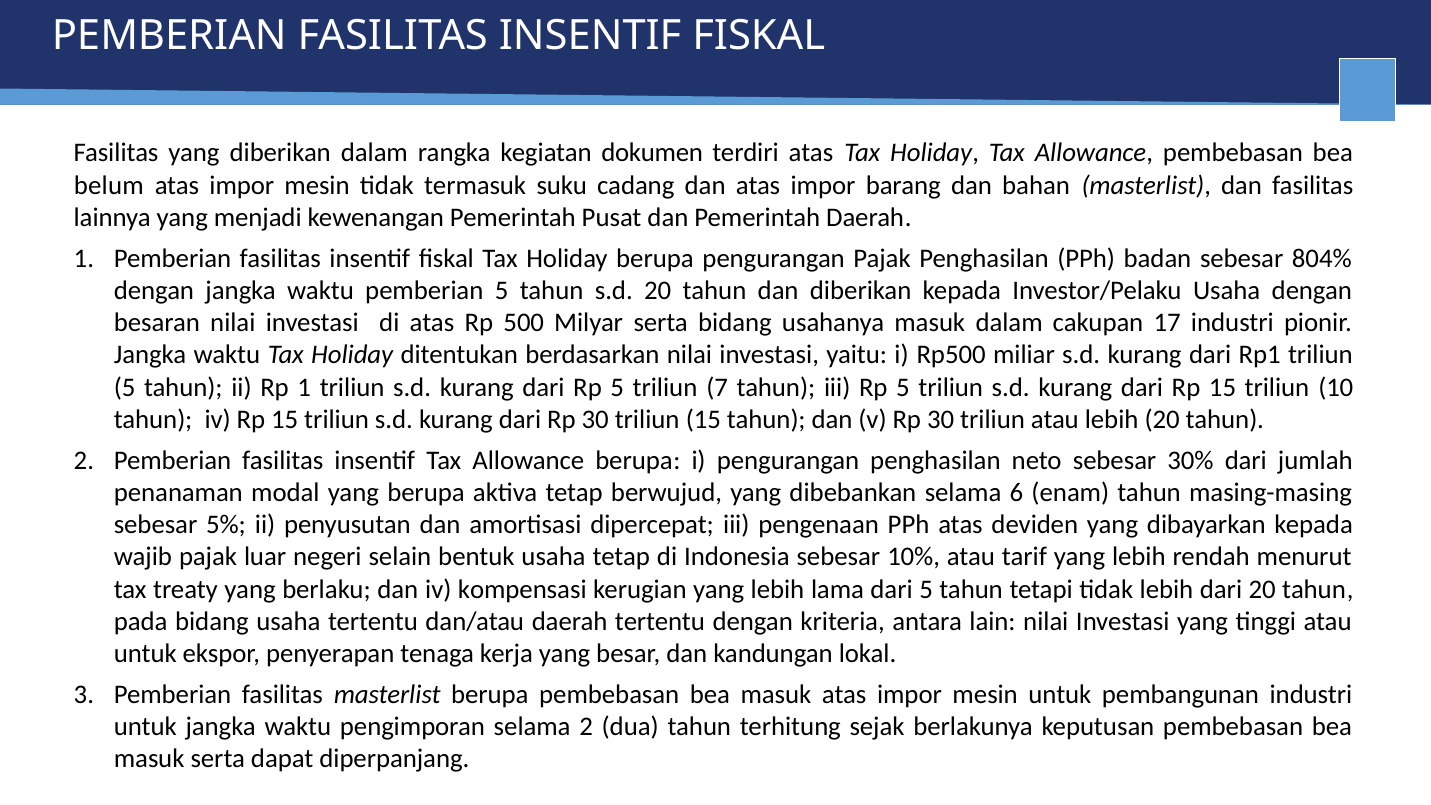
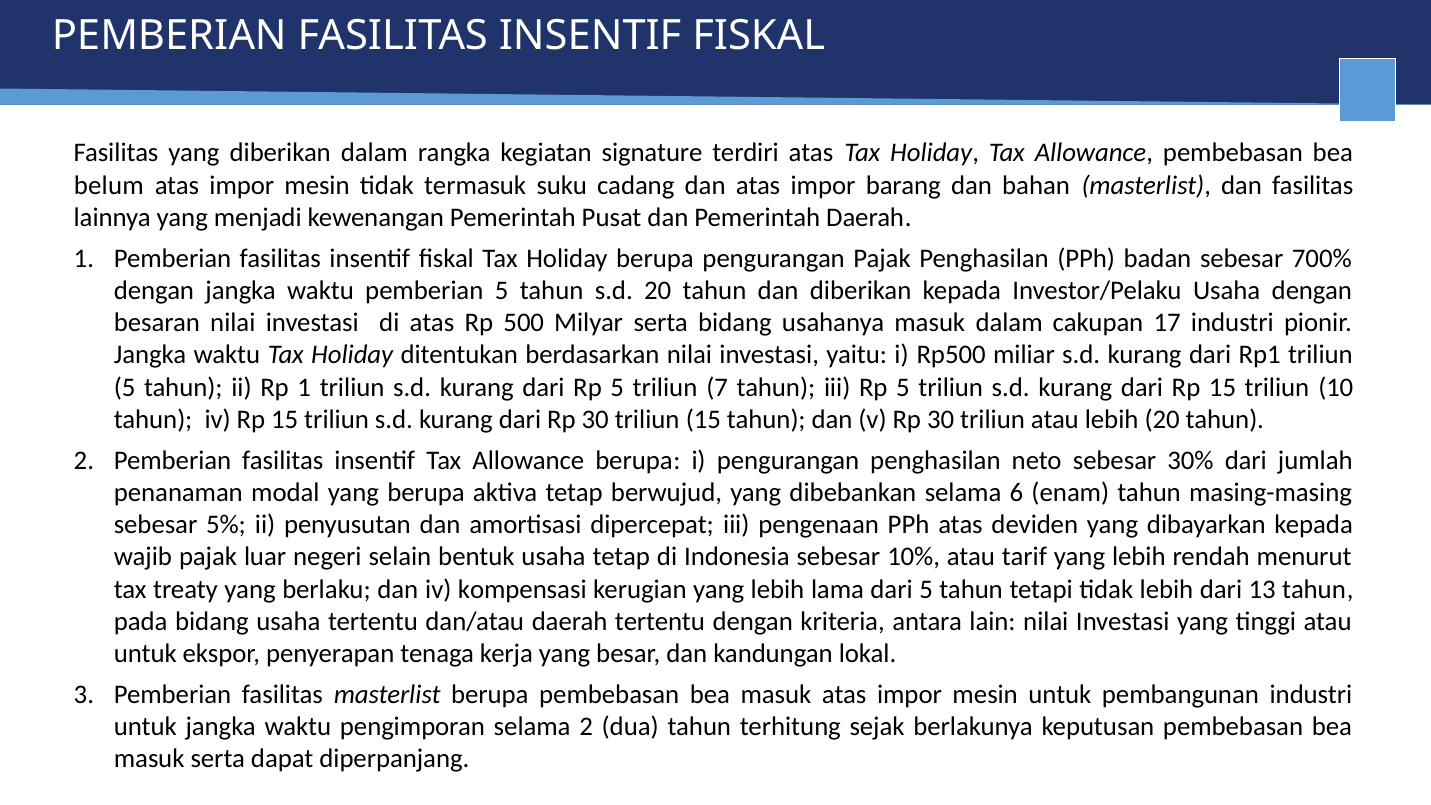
dokumen: dokumen -> signature
804%: 804% -> 700%
dari 20: 20 -> 13
